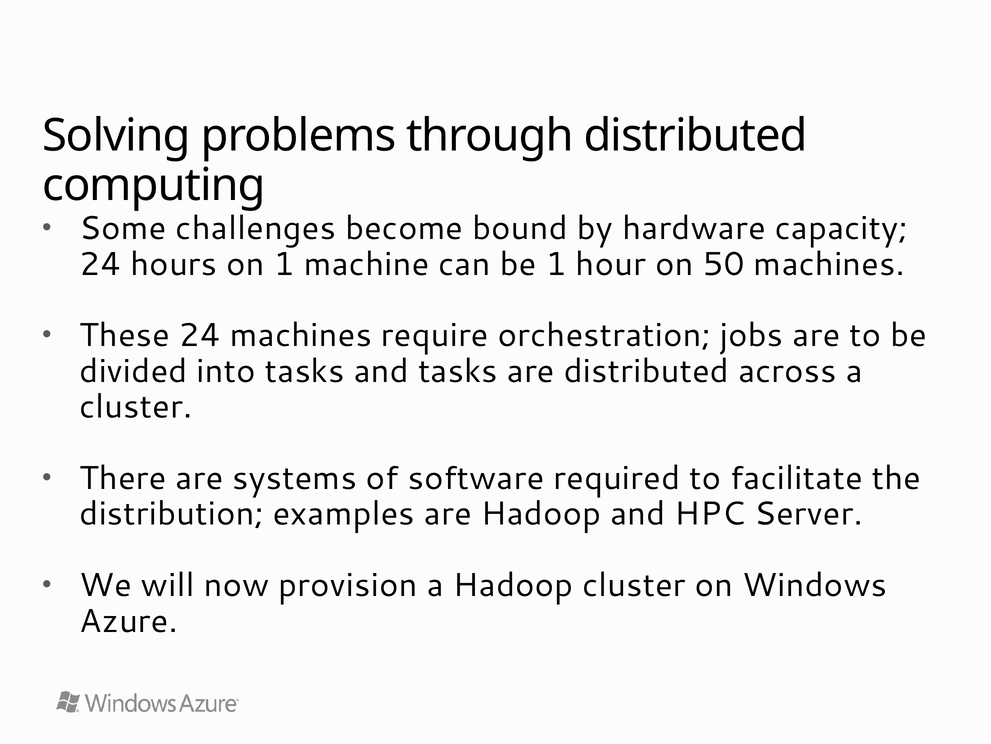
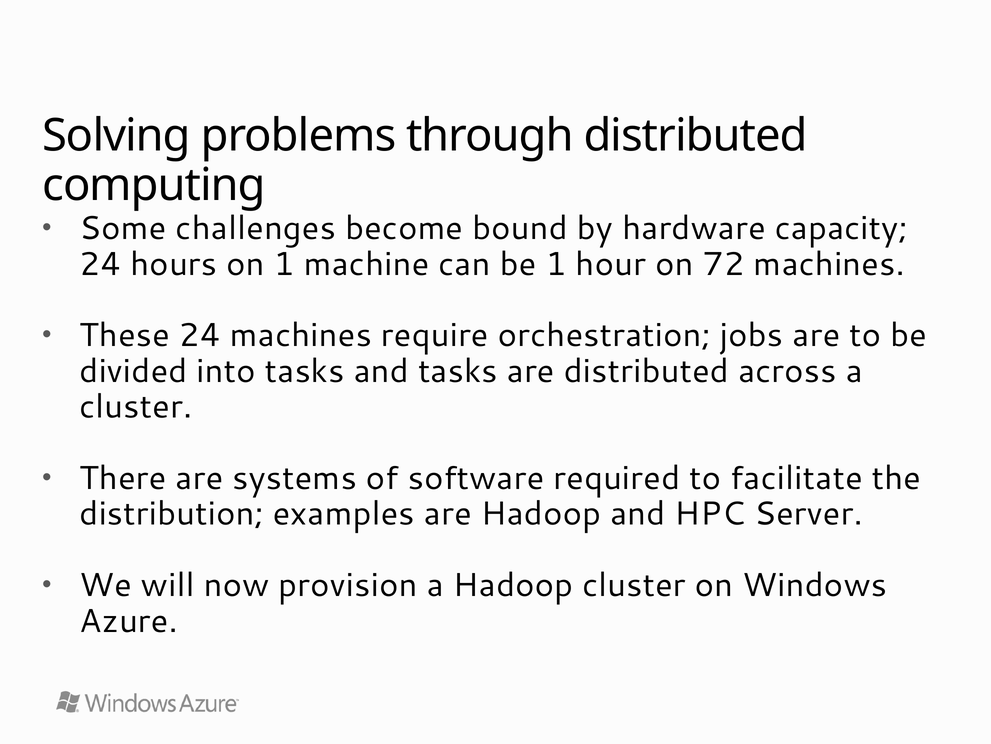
50: 50 -> 72
